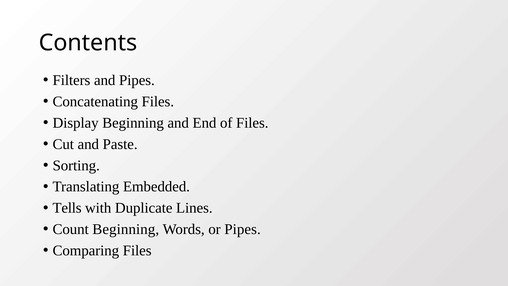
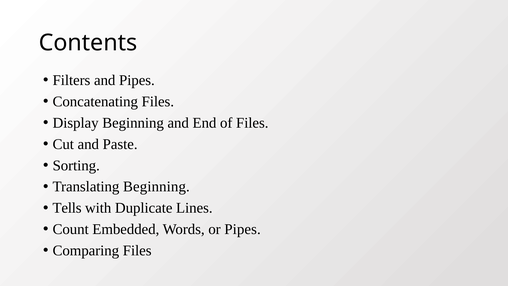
Translating Embedded: Embedded -> Beginning
Count Beginning: Beginning -> Embedded
